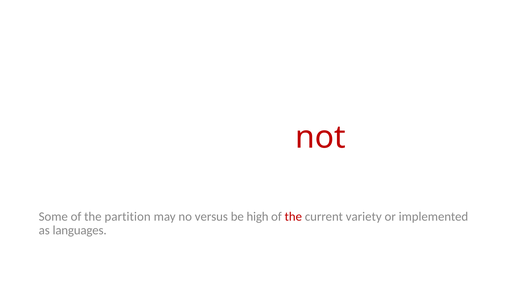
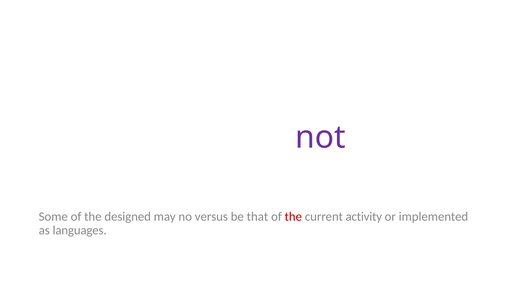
not colour: red -> purple
partition: partition -> designed
high: high -> that
variety: variety -> activity
